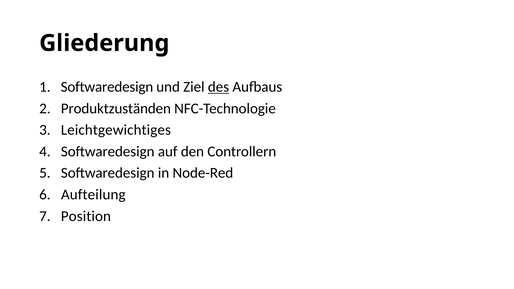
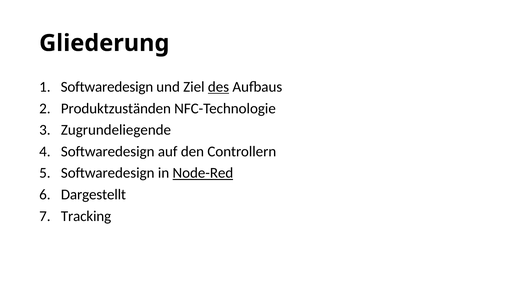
Leichtgewichtiges: Leichtgewichtiges -> Zugrundeliegende
Node-Red underline: none -> present
Aufteilung: Aufteilung -> Dargestellt
Position: Position -> Tracking
